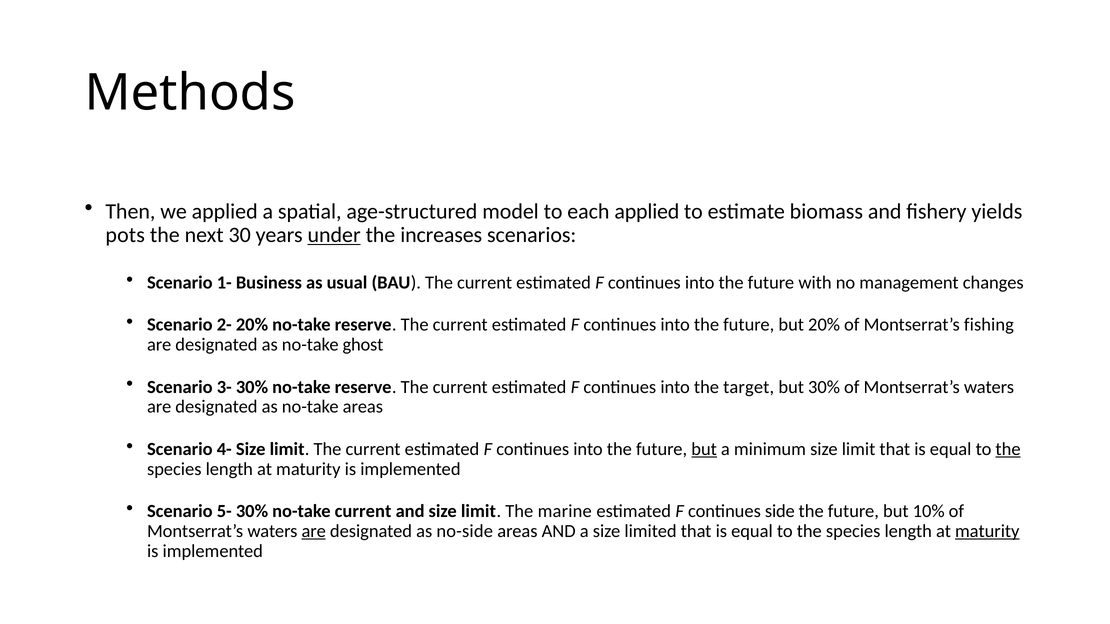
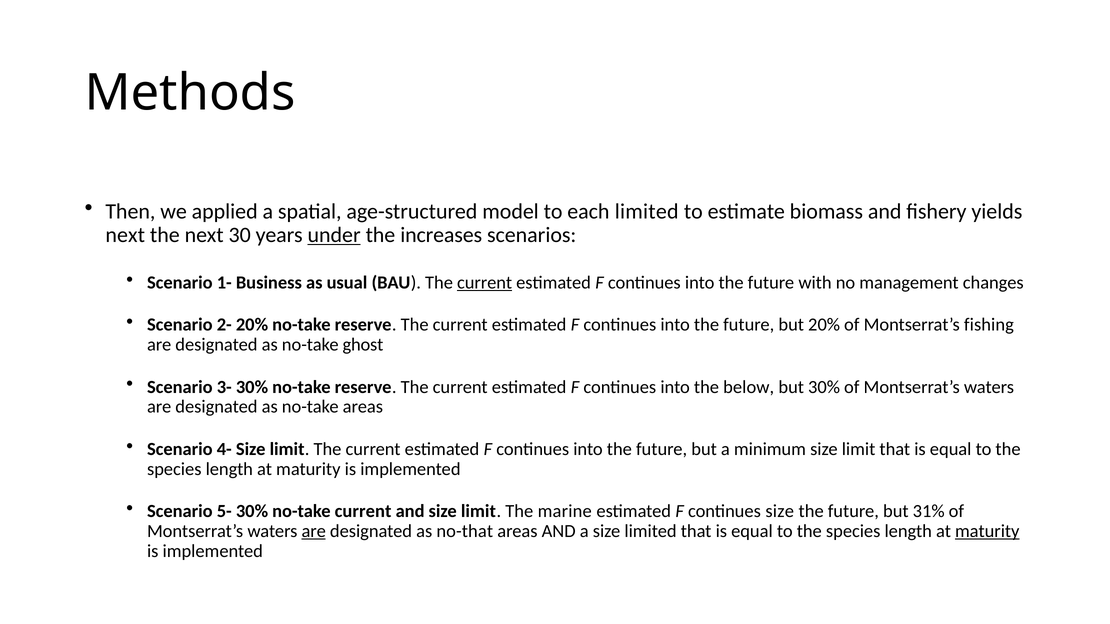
each applied: applied -> limited
pots at (125, 235): pots -> next
current at (485, 283) underline: none -> present
target: target -> below
but at (704, 449) underline: present -> none
the at (1008, 449) underline: present -> none
continues side: side -> size
10%: 10% -> 31%
no-side: no-side -> no-that
